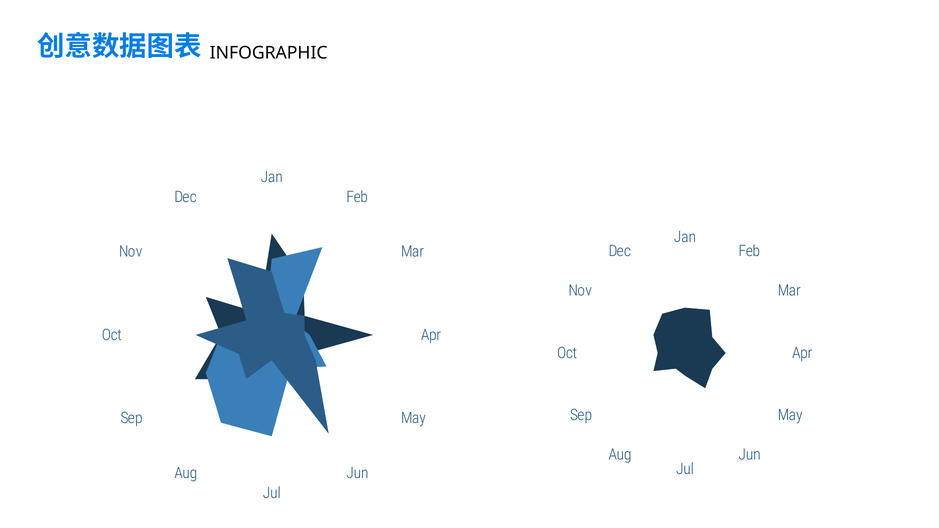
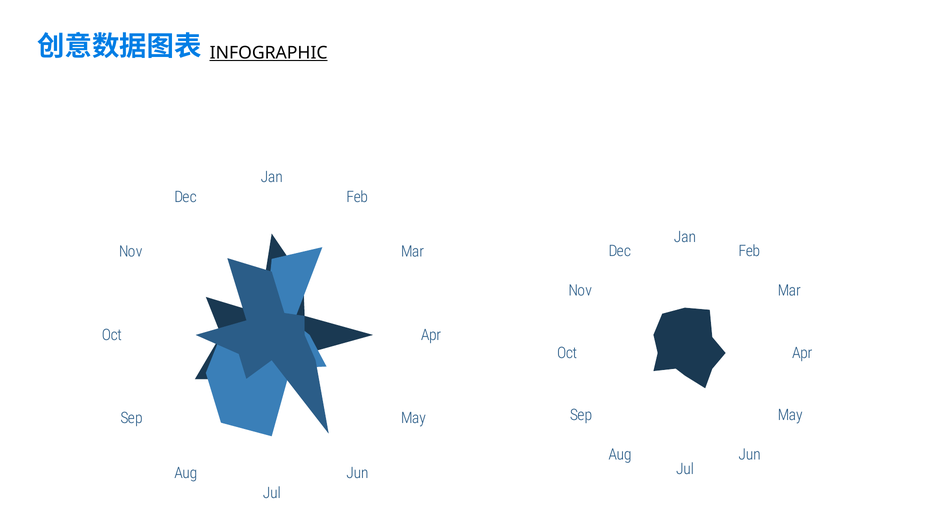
INFOGRAPHIC underline: none -> present
